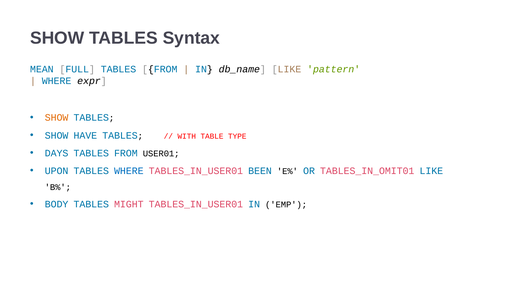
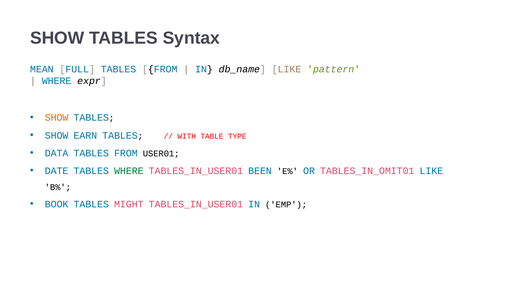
HAVE: HAVE -> EARN
DAYS: DAYS -> DATA
UPON: UPON -> DATE
WHERE at (129, 171) colour: blue -> green
BODY: BODY -> BOOK
